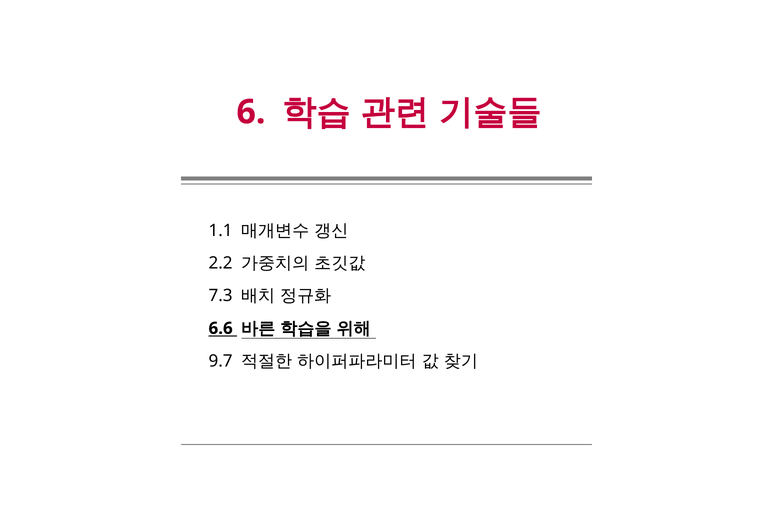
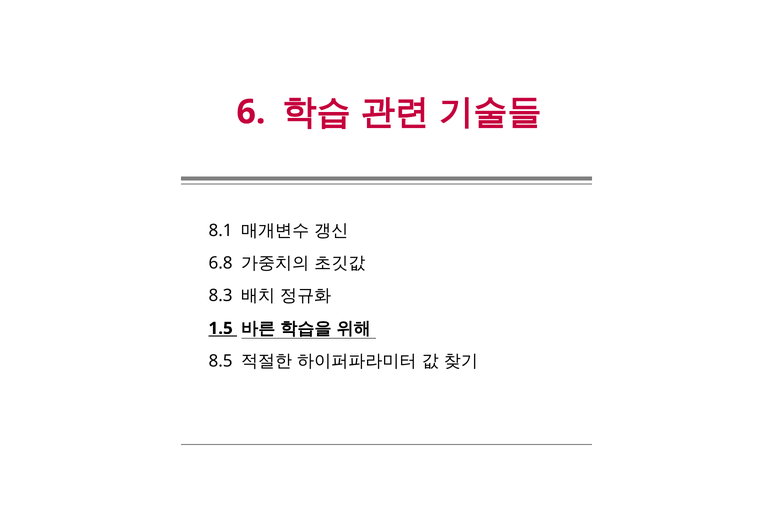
1.1: 1.1 -> 8.1
2.2: 2.2 -> 6.8
7.3: 7.3 -> 8.3
6.6: 6.6 -> 1.5
9.7: 9.7 -> 8.5
